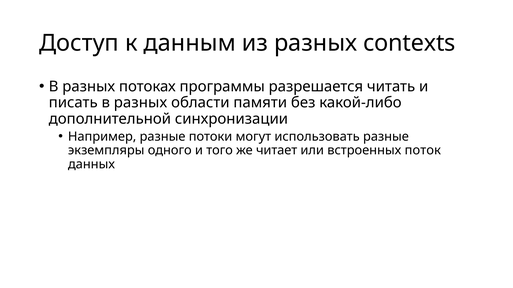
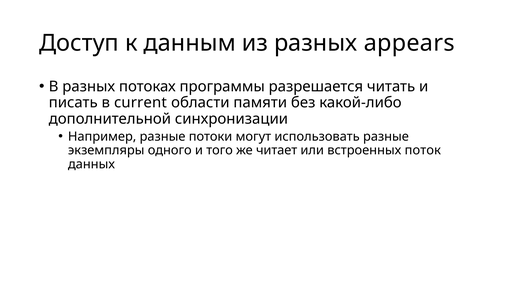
contexts: contexts -> appears
писать в разных: разных -> current
